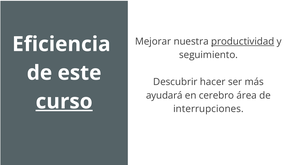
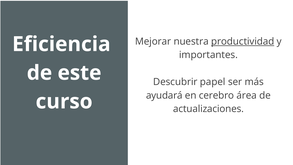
seguimiento: seguimiento -> importantes
hacer: hacer -> papel
curso underline: present -> none
interrupciones: interrupciones -> actualizaciones
